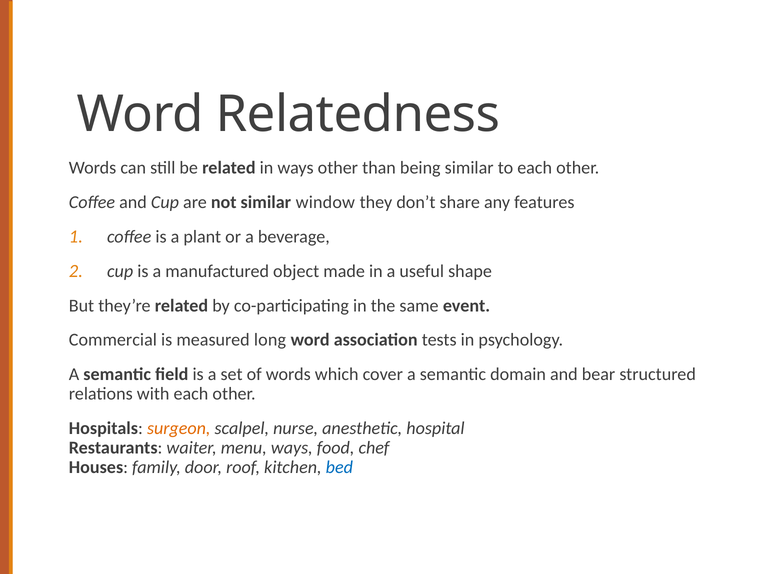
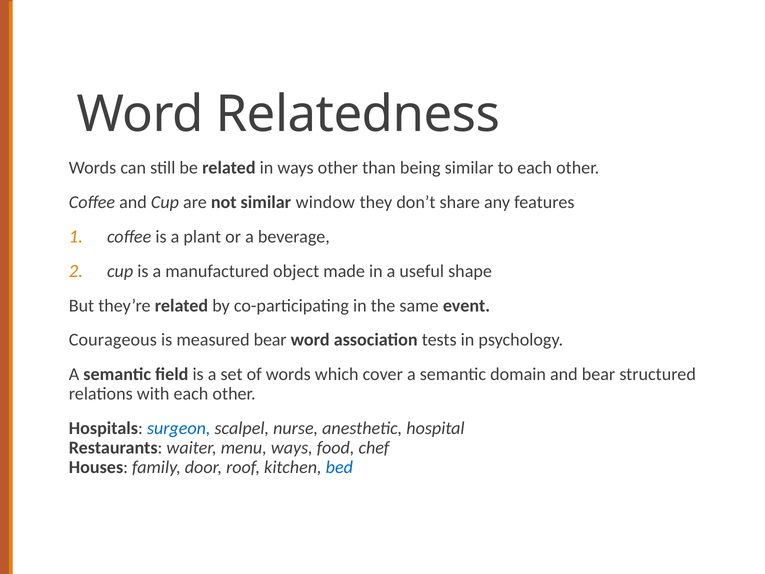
Commercial: Commercial -> Courageous
measured long: long -> bear
surgeon colour: orange -> blue
